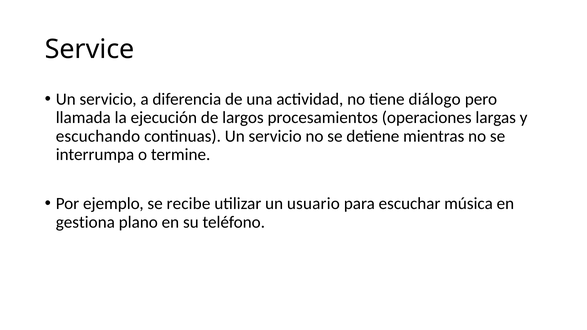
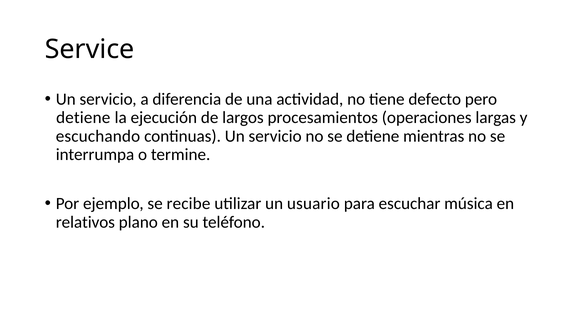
diálogo: diálogo -> defecto
llamada at (83, 118): llamada -> detiene
gestiona: gestiona -> relativos
